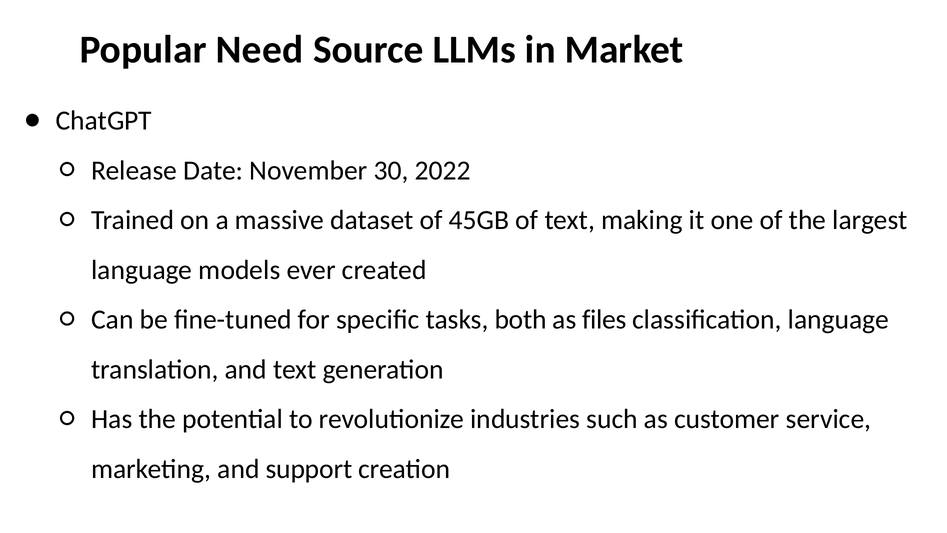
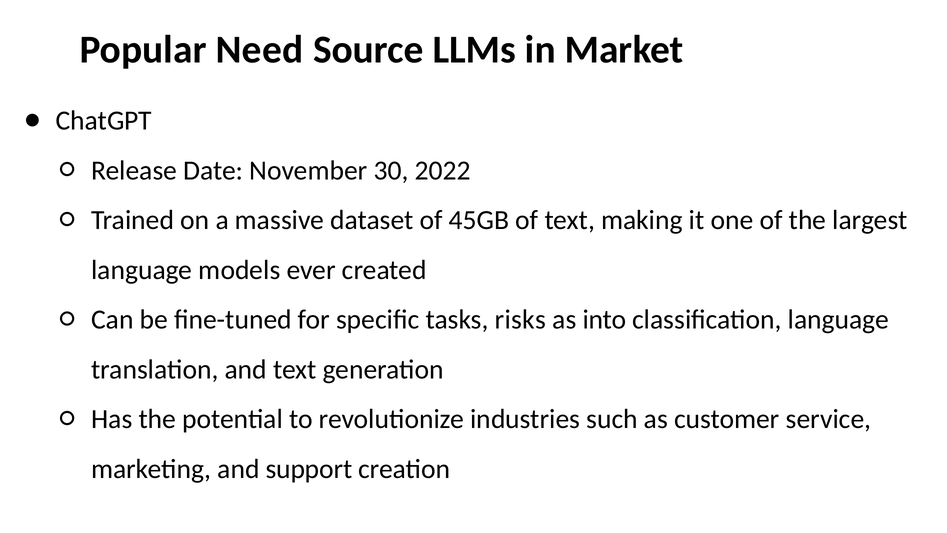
both: both -> risks
files: files -> into
